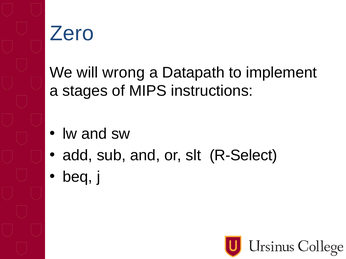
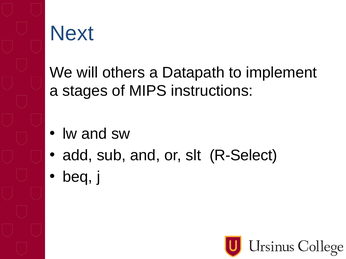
Zero: Zero -> Next
wrong: wrong -> others
